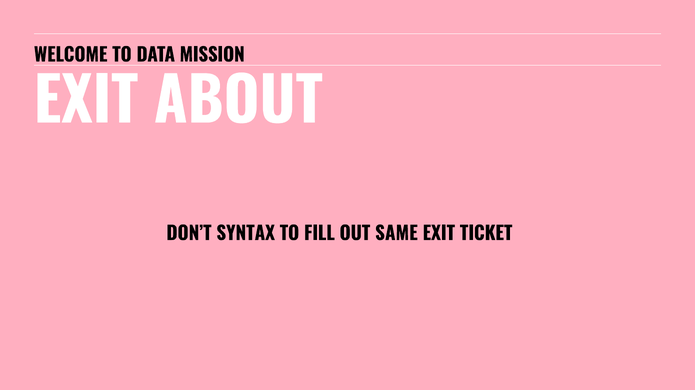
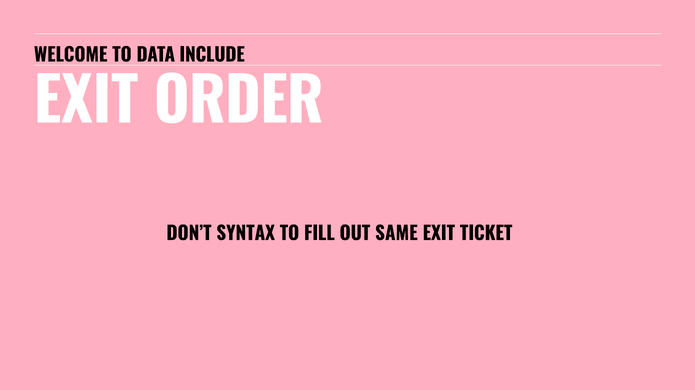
MISSION: MISSION -> INCLUDE
ABOUT: ABOUT -> ORDER
